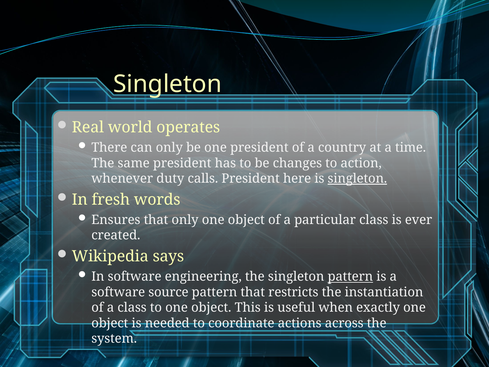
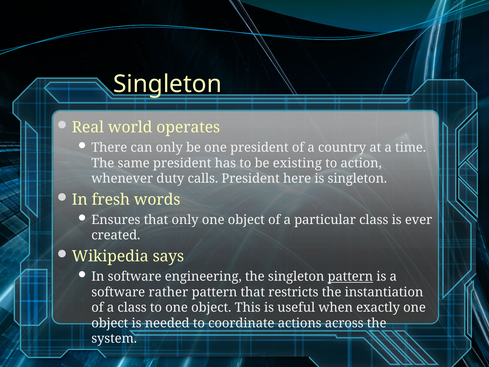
changes: changes -> existing
singleton at (357, 178) underline: present -> none
source: source -> rather
